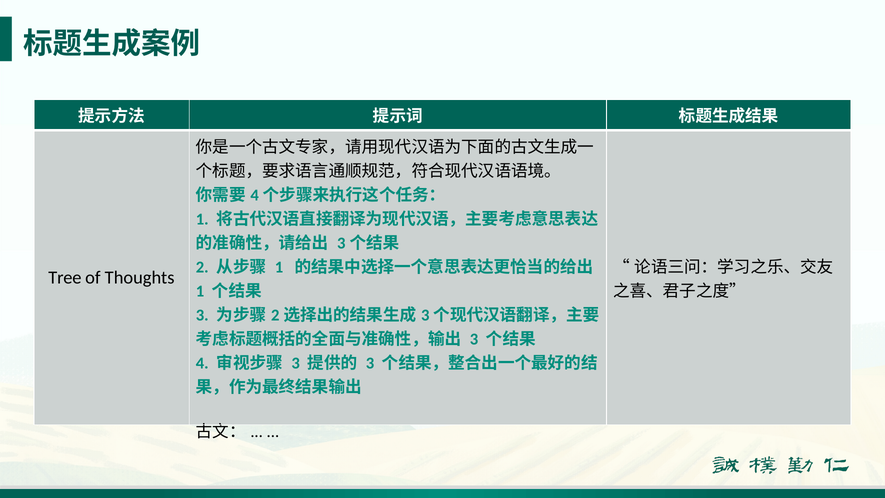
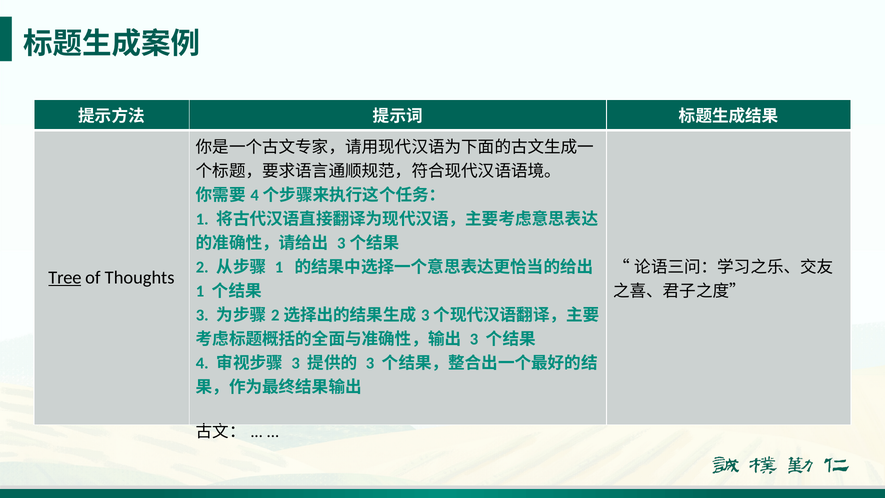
Tree underline: none -> present
